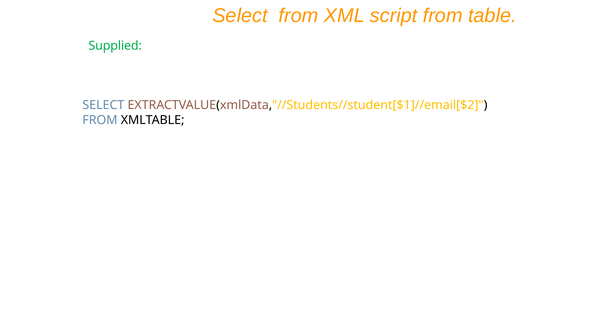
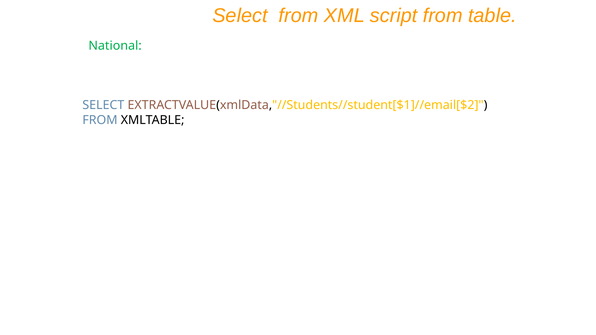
Supplied: Supplied -> National
